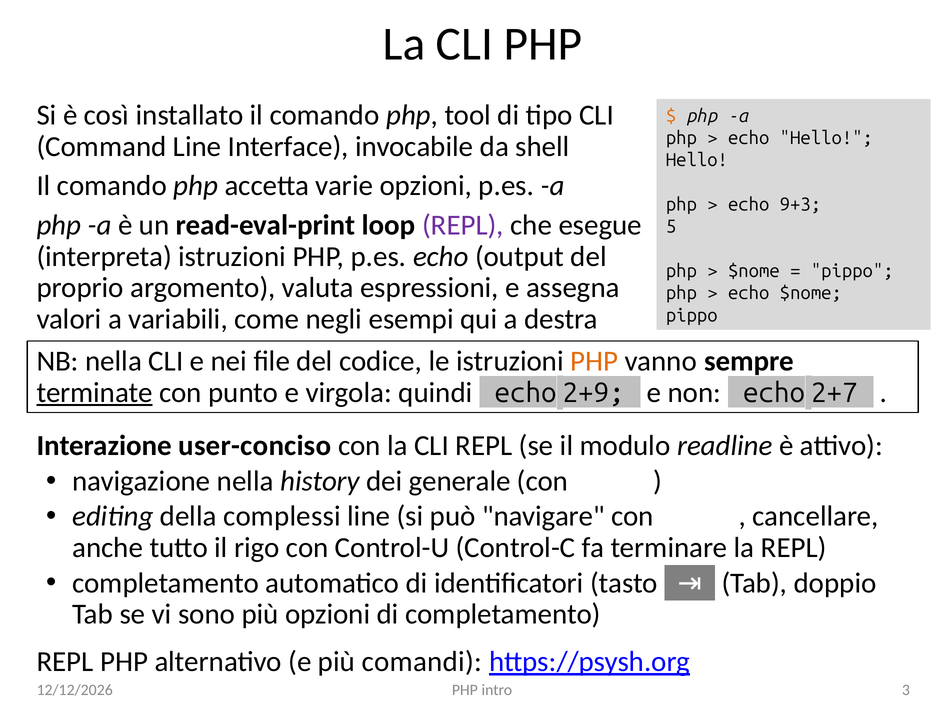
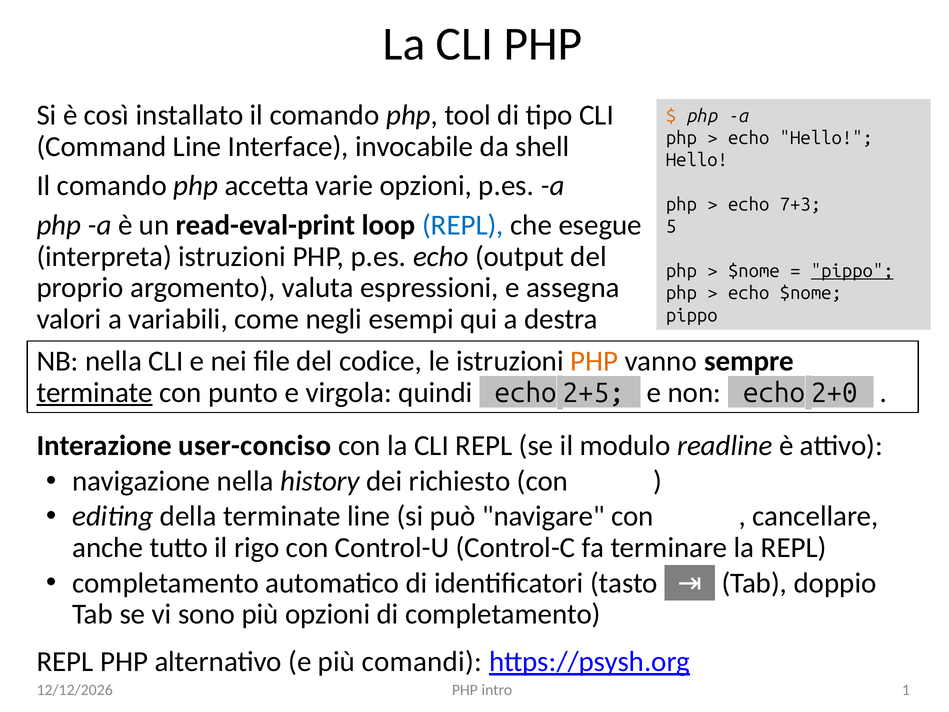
9+3: 9+3 -> 7+3
REPL at (463, 225) colour: purple -> blue
pippo at (852, 271) underline: none -> present
2+9: 2+9 -> 2+5
2+7: 2+7 -> 2+0
generale: generale -> richiesto
della complessi: complessi -> terminate
3: 3 -> 1
